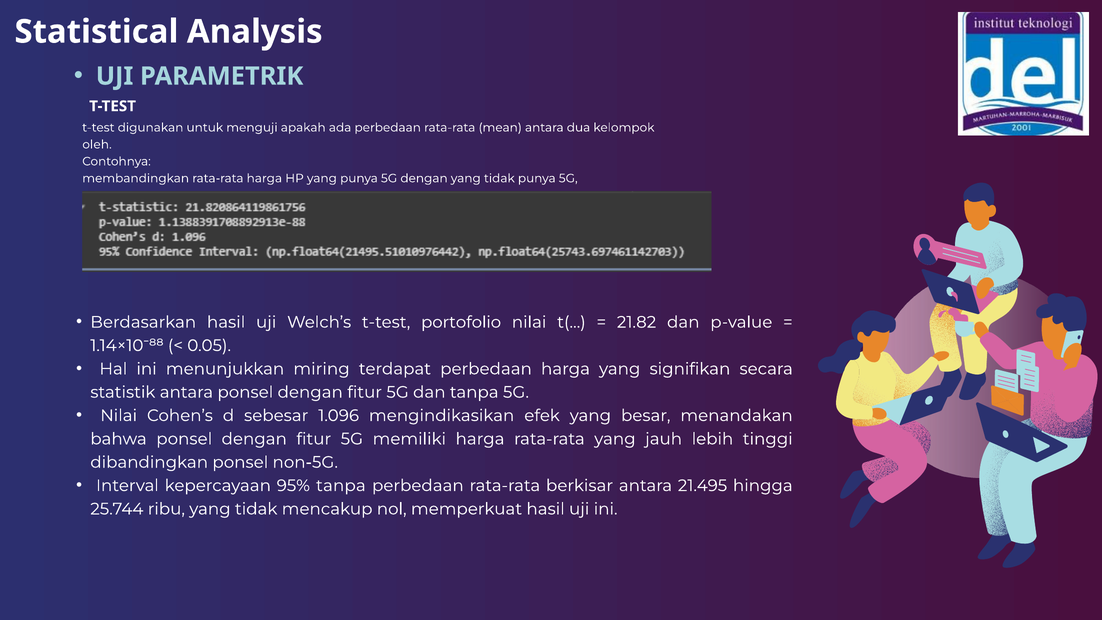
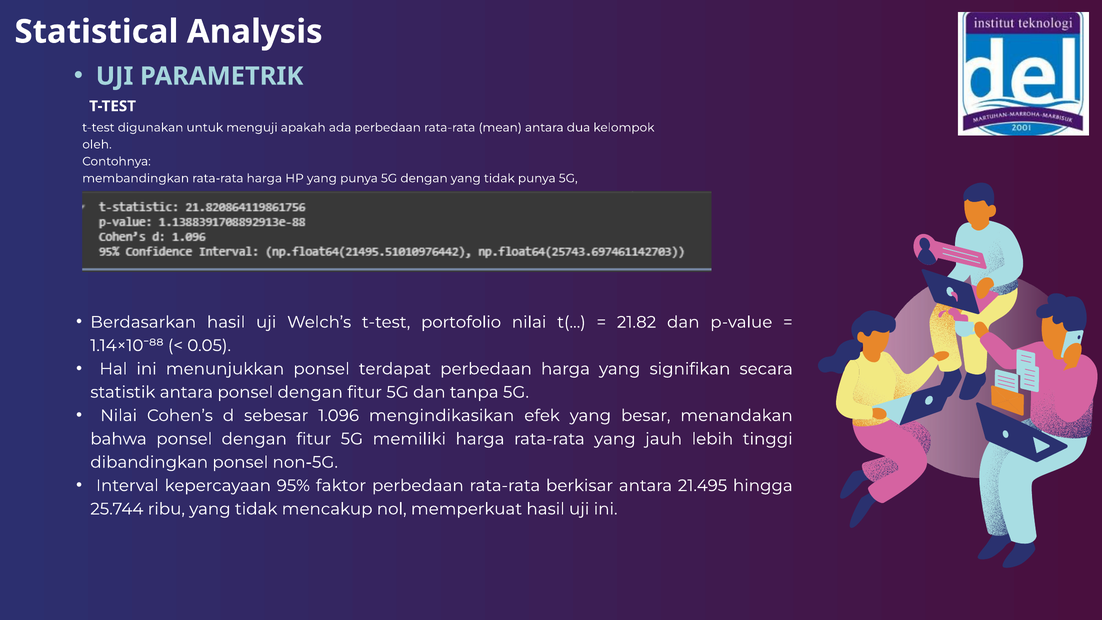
menunjukkan miring: miring -> ponsel
95% tanpa: tanpa -> faktor
